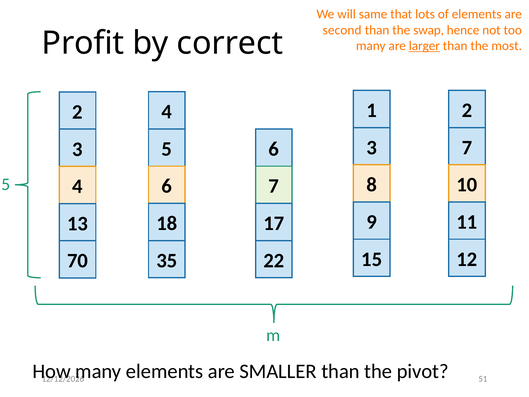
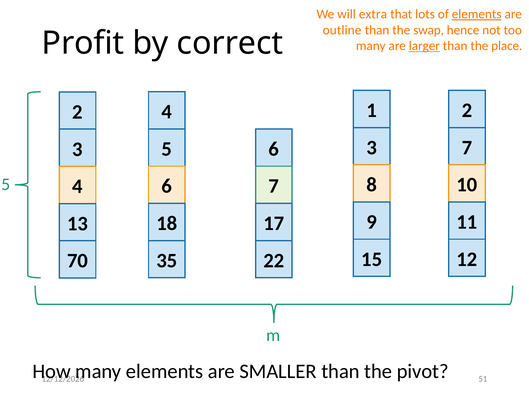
same: same -> extra
elements at (477, 14) underline: none -> present
second: second -> outline
most: most -> place
